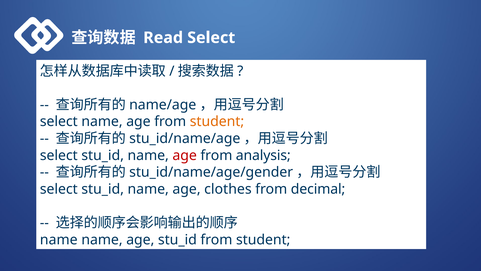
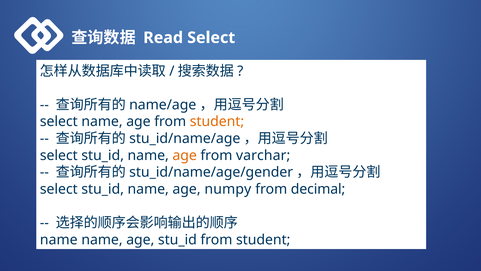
age at (185, 155) colour: red -> orange
analysis: analysis -> varchar
clothes: clothes -> numpy
